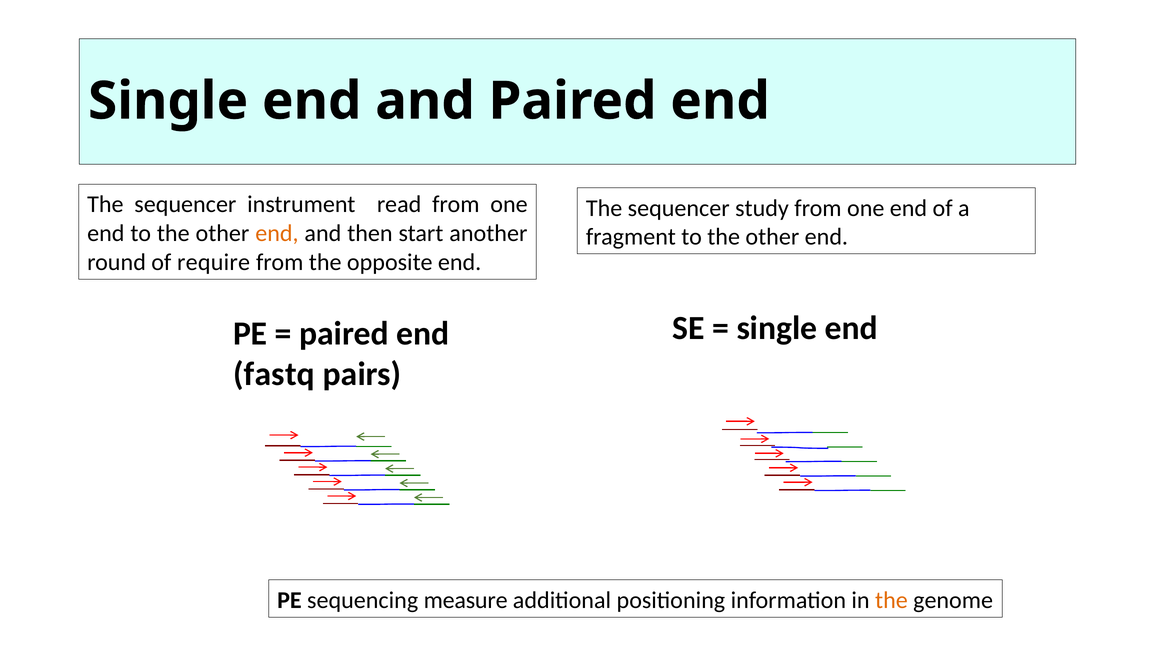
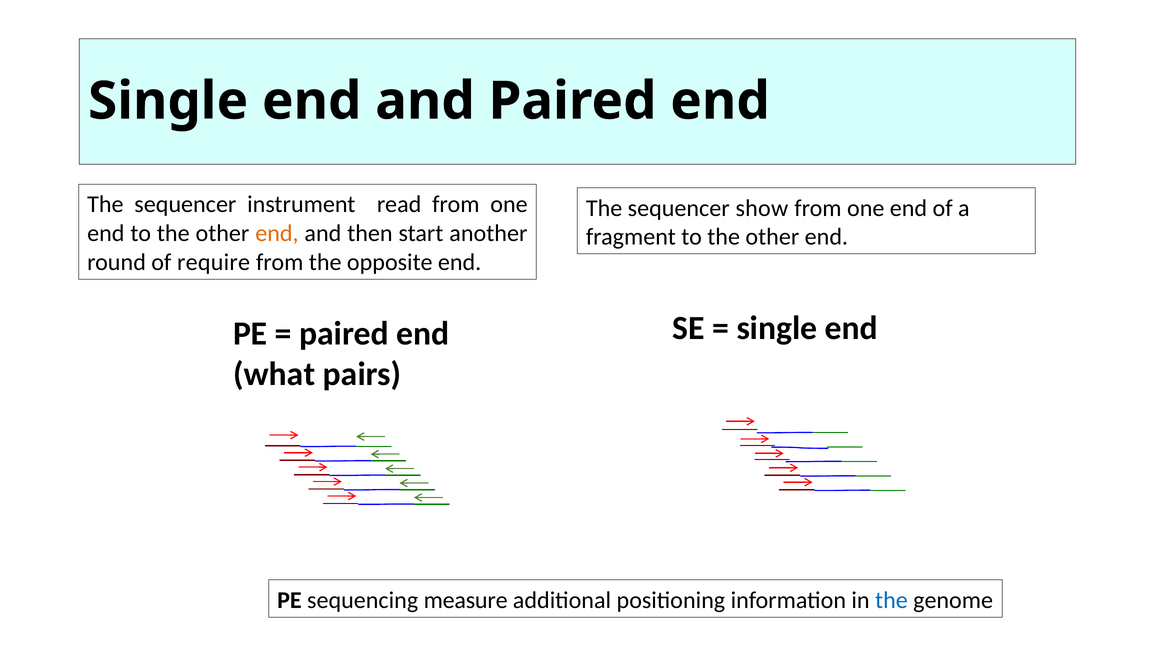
study: study -> show
fastq: fastq -> what
the at (891, 600) colour: orange -> blue
